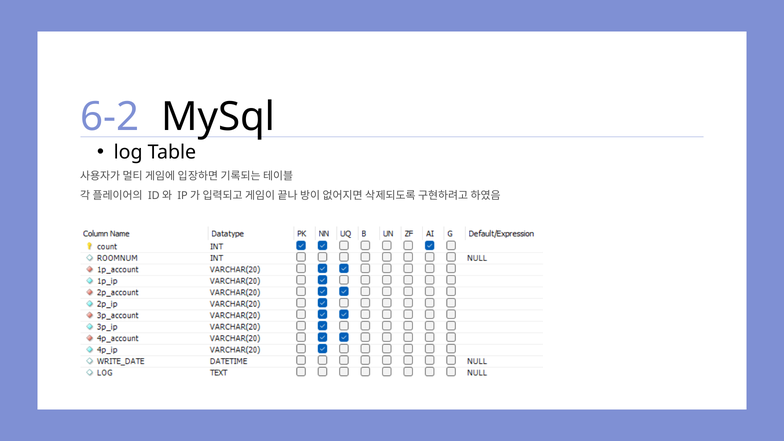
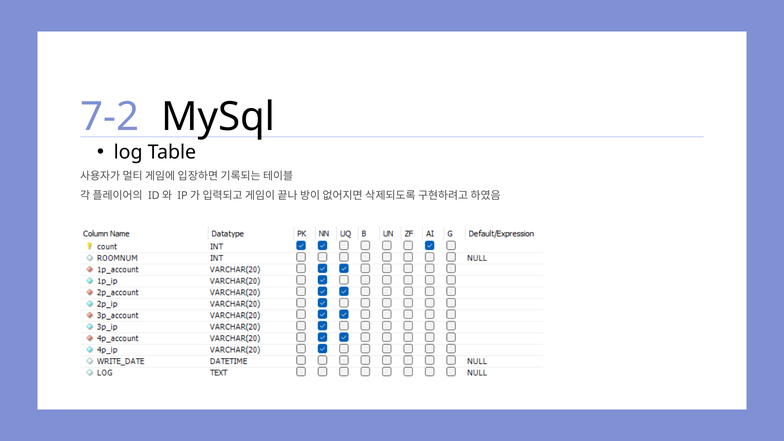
6-2: 6-2 -> 7-2
